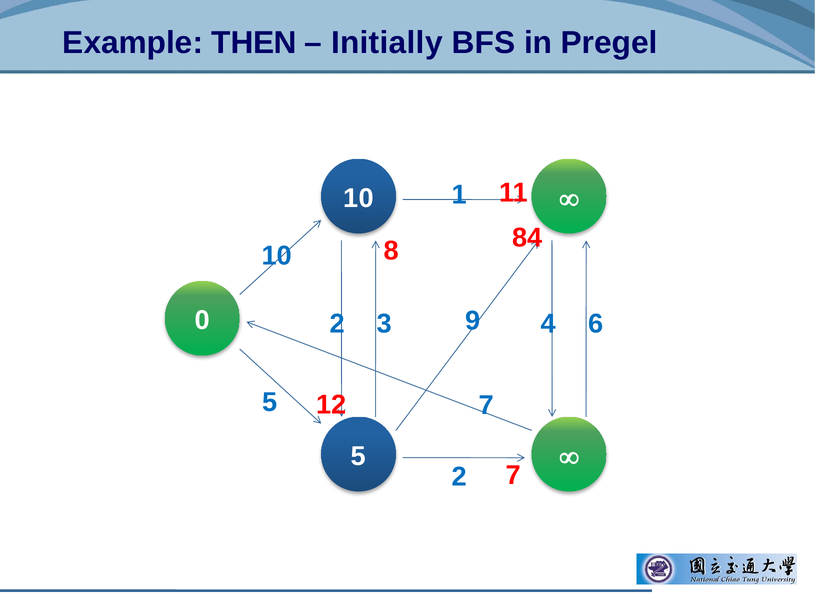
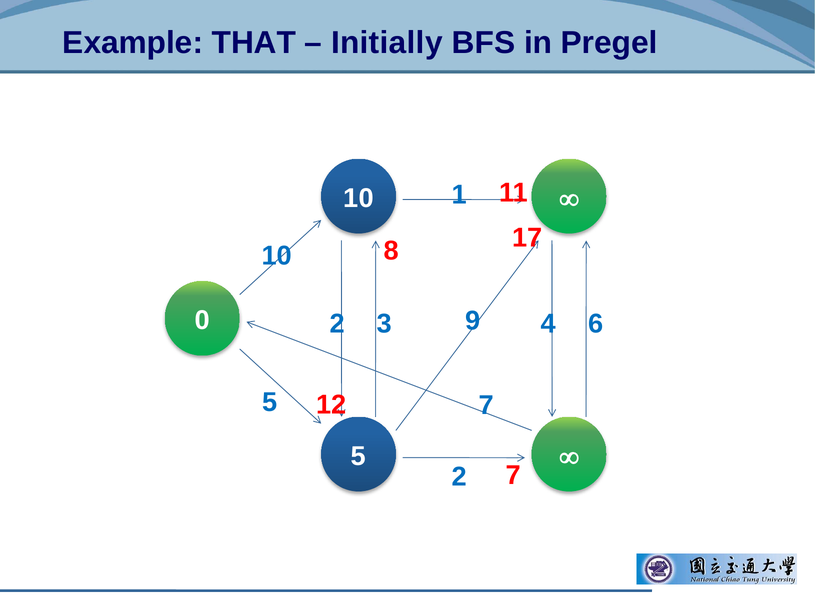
THEN: THEN -> THAT
84: 84 -> 17
